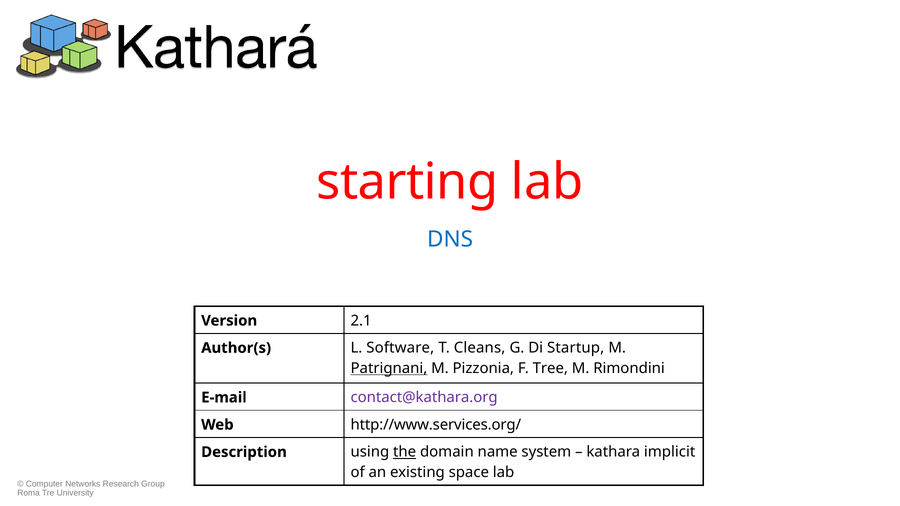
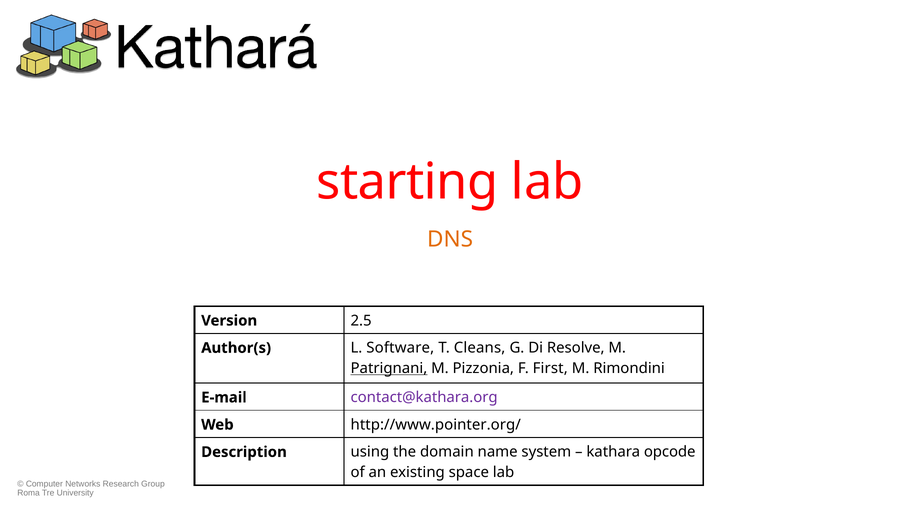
DNS colour: blue -> orange
2.1: 2.1 -> 2.5
Startup: Startup -> Resolve
Tree: Tree -> First
http://www.services.org/: http://www.services.org/ -> http://www.pointer.org/
the underline: present -> none
implicit: implicit -> opcode
